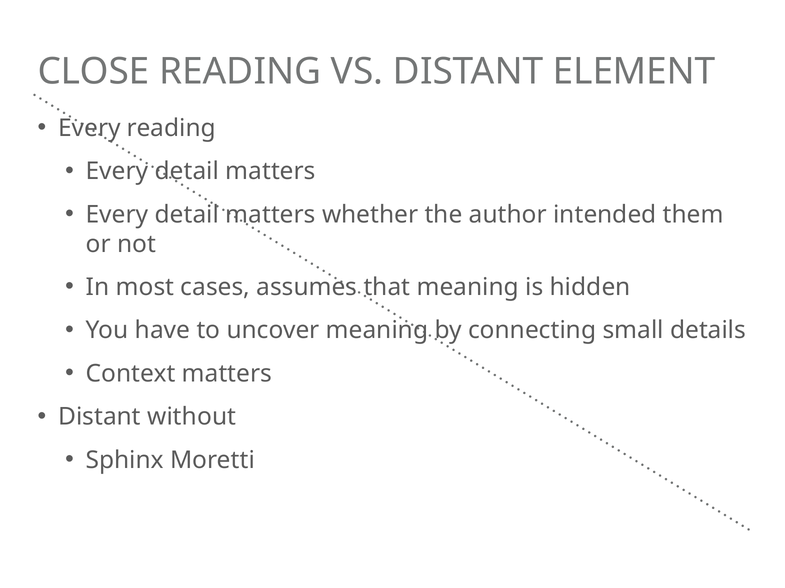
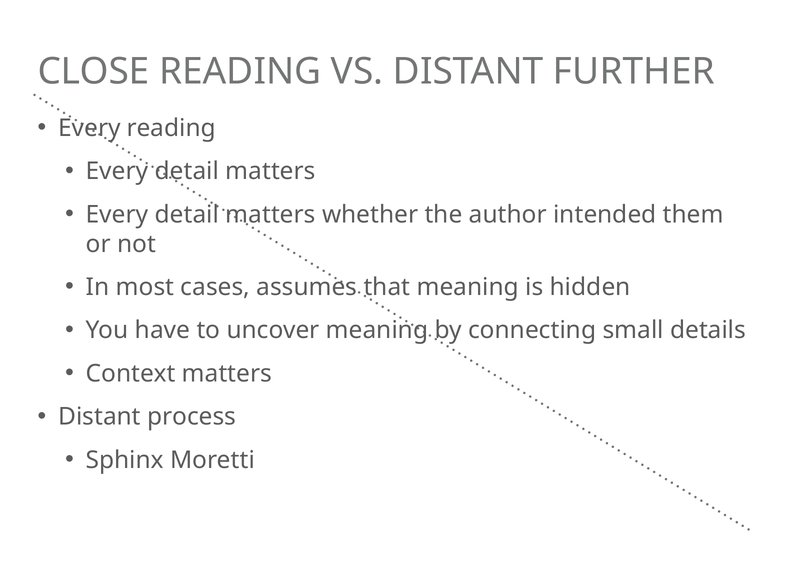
ELEMENT: ELEMENT -> FURTHER
without: without -> process
